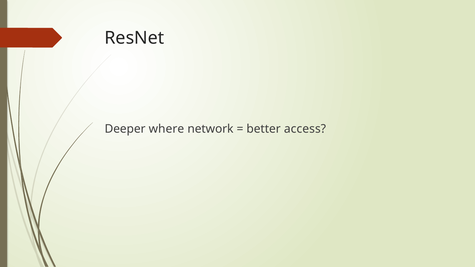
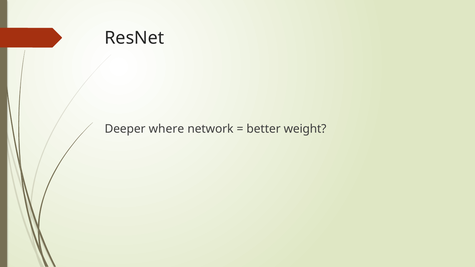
access: access -> weight
